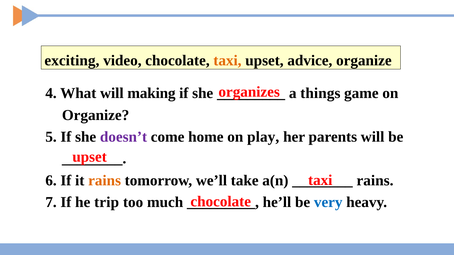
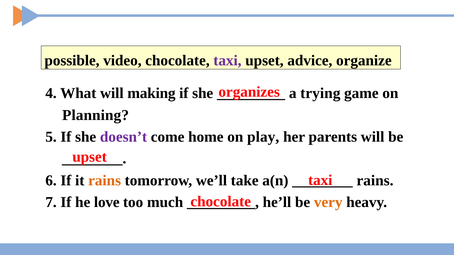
exciting: exciting -> possible
taxi at (227, 61) colour: orange -> purple
things: things -> trying
Organize at (96, 115): Organize -> Planning
trip: trip -> love
very colour: blue -> orange
